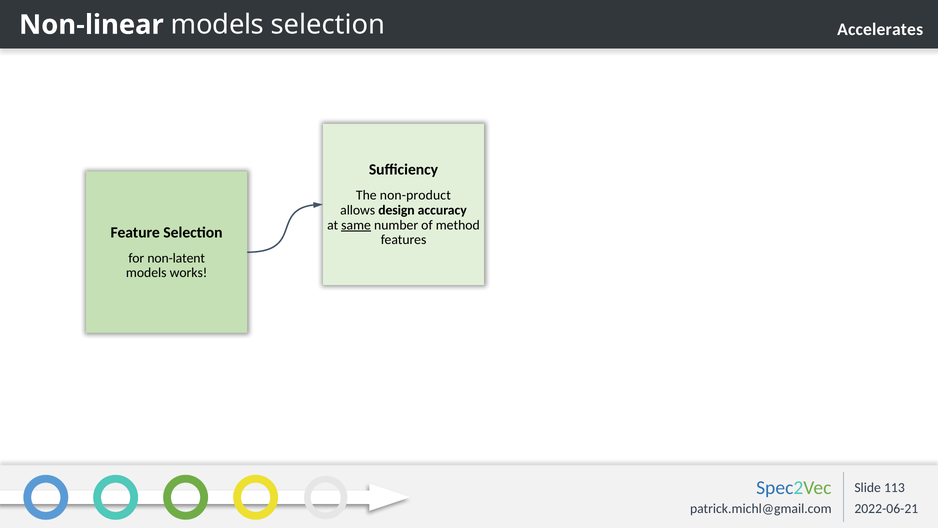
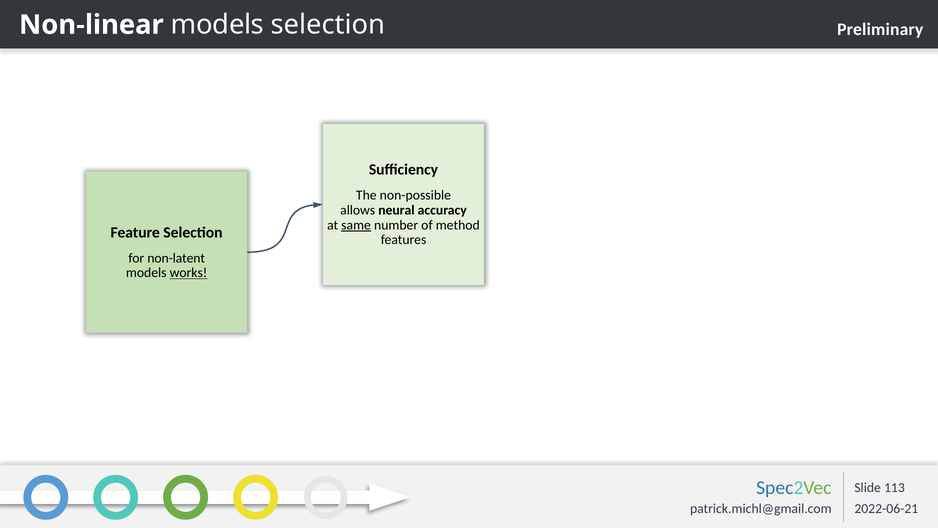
Accelerates: Accelerates -> Preliminary
non-product: non-product -> non-possible
design: design -> neural
works underline: none -> present
